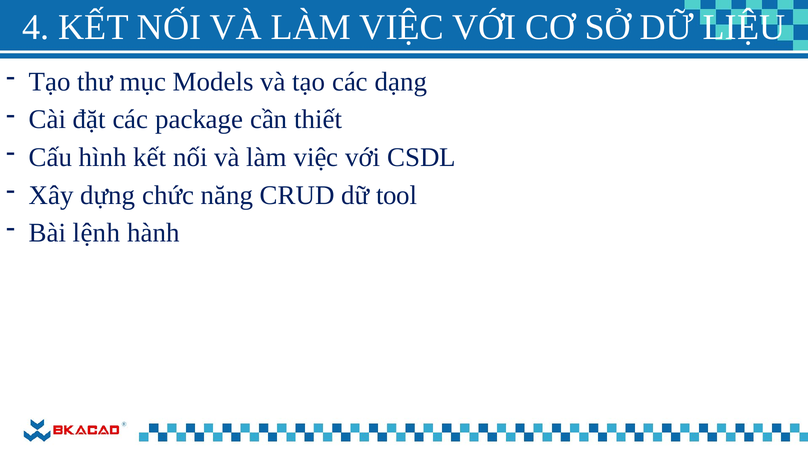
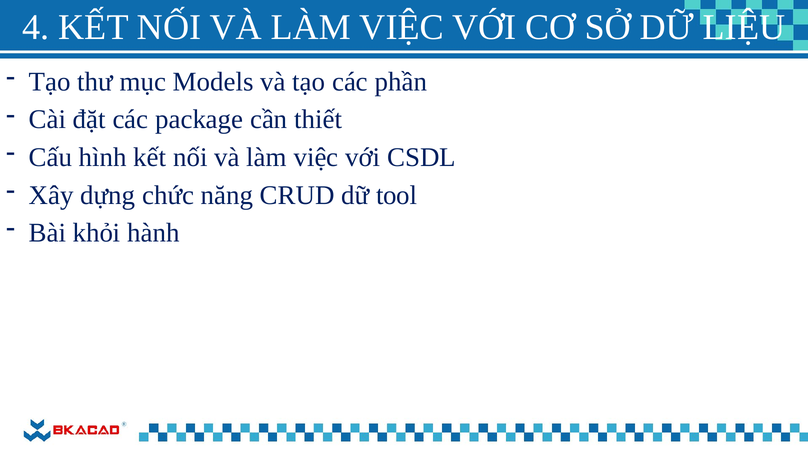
dạng: dạng -> phần
lệnh: lệnh -> khỏi
